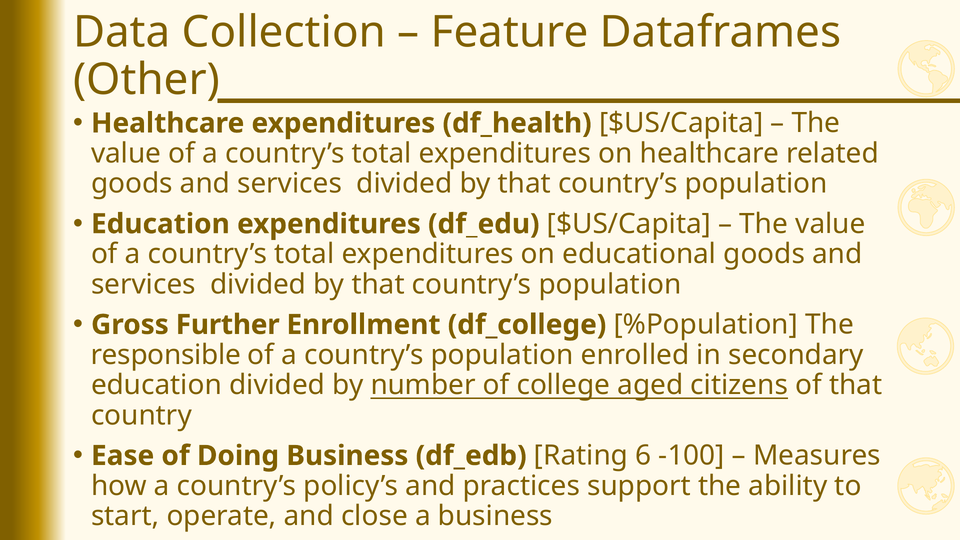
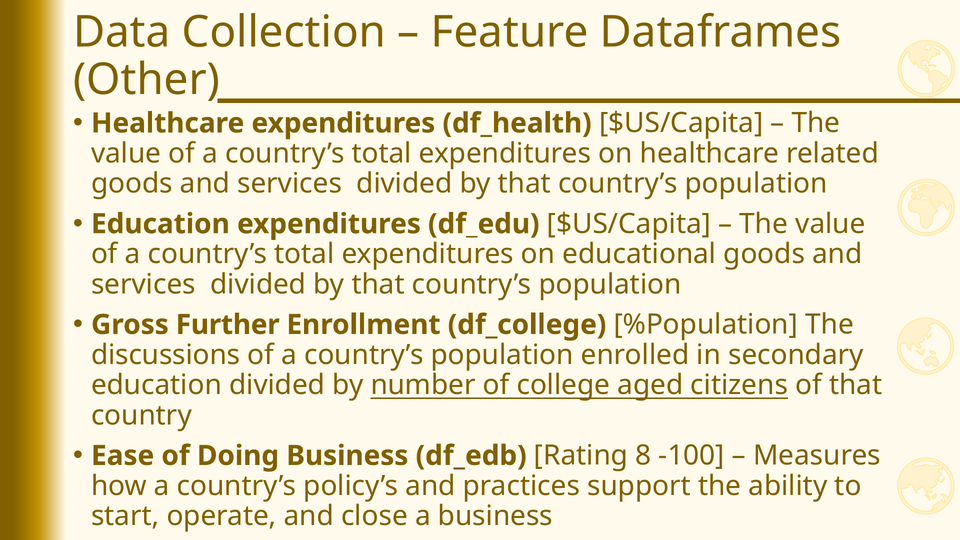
responsible: responsible -> discussions
6: 6 -> 8
